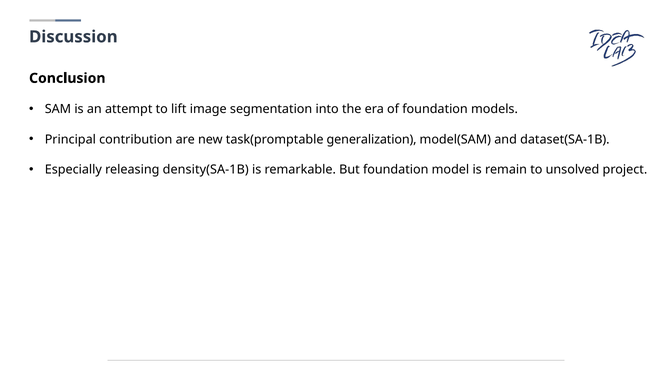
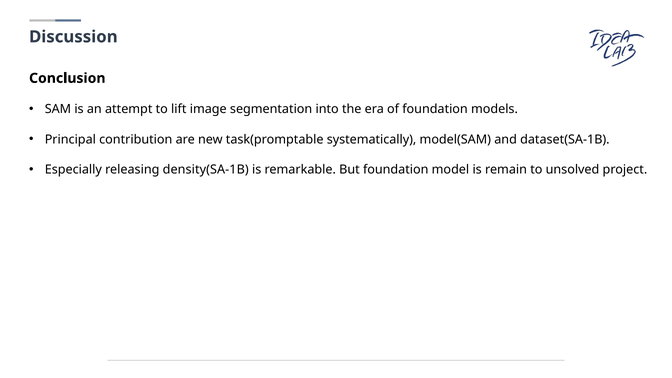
generalization: generalization -> systematically
